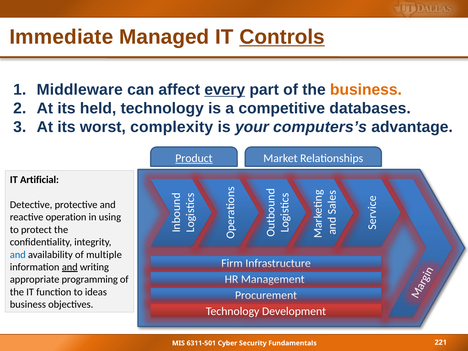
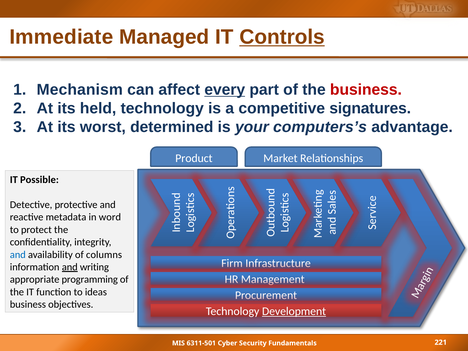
Middleware: Middleware -> Mechanism
business at (366, 90) colour: orange -> red
databases: databases -> signatures
complexity: complexity -> determined
Product underline: present -> none
Artificial: Artificial -> Possible
operation: operation -> metadata
using: using -> word
multiple: multiple -> columns
Development underline: none -> present
